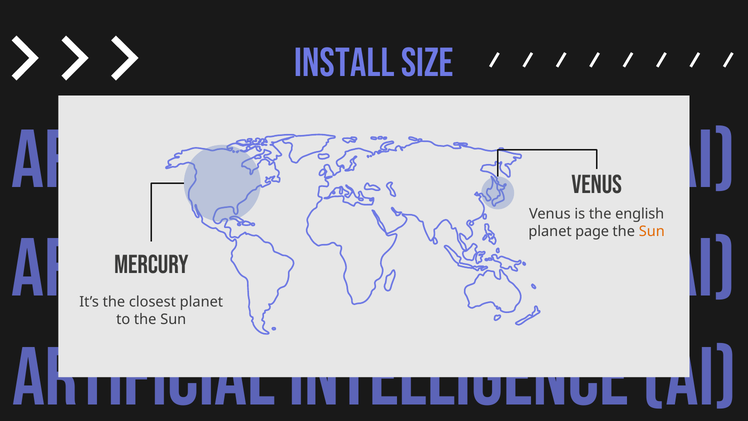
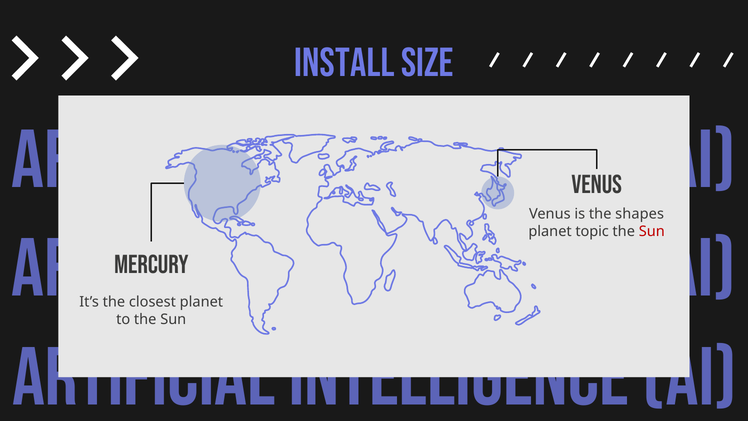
english: english -> shapes
page: page -> topic
Sun at (652, 231) colour: orange -> red
